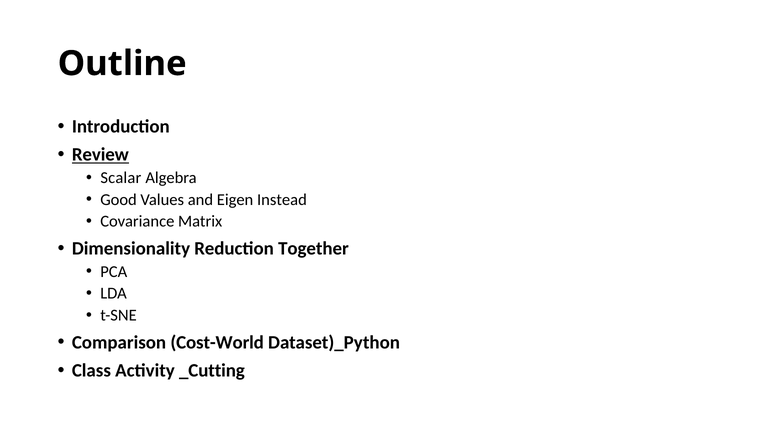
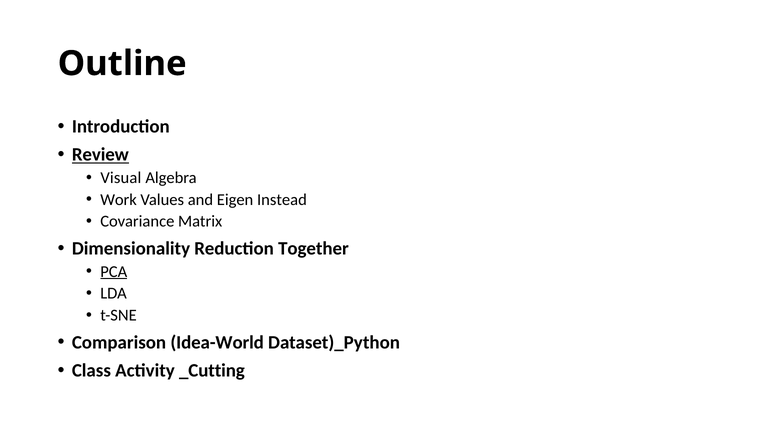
Scalar: Scalar -> Visual
Good: Good -> Work
PCA underline: none -> present
Cost-World: Cost-World -> Idea-World
